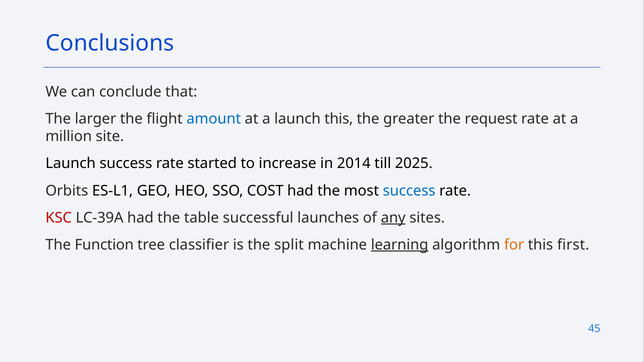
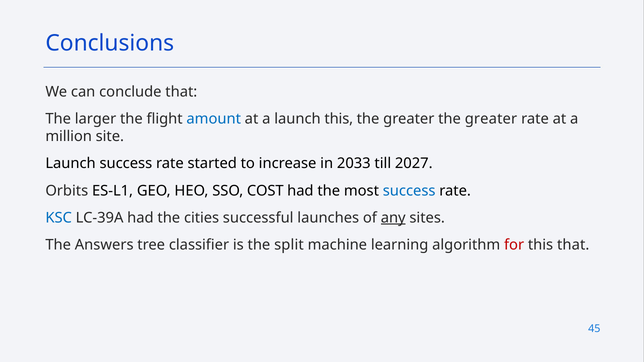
greater the request: request -> greater
2014: 2014 -> 2033
2025: 2025 -> 2027
KSC colour: red -> blue
table: table -> cities
Function: Function -> Answers
learning underline: present -> none
for colour: orange -> red
this first: first -> that
